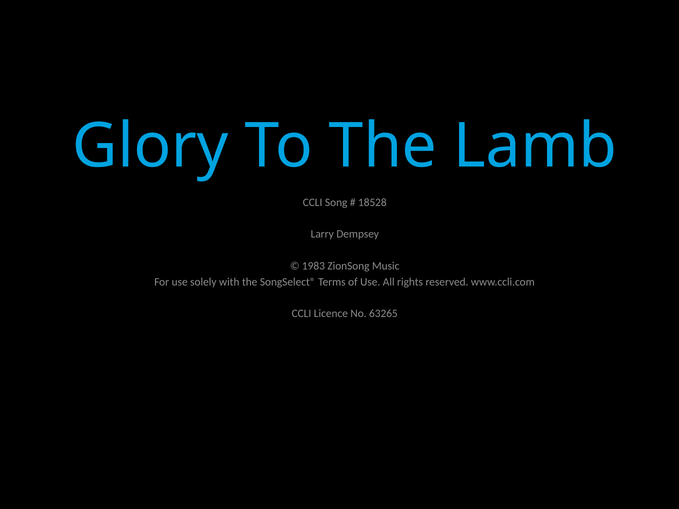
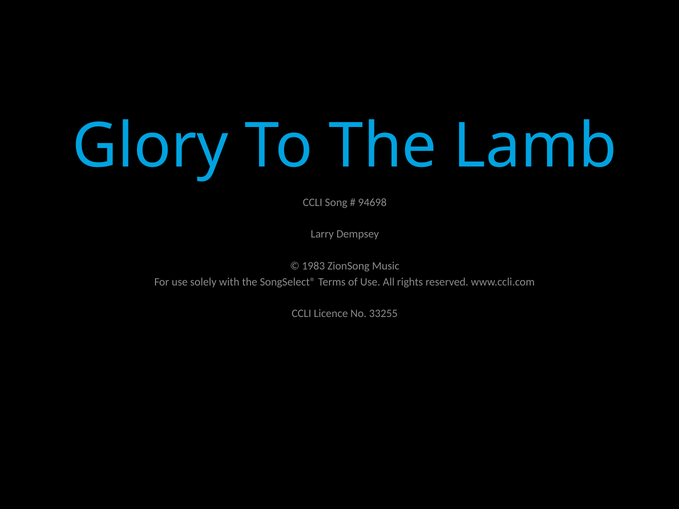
18528: 18528 -> 94698
63265: 63265 -> 33255
